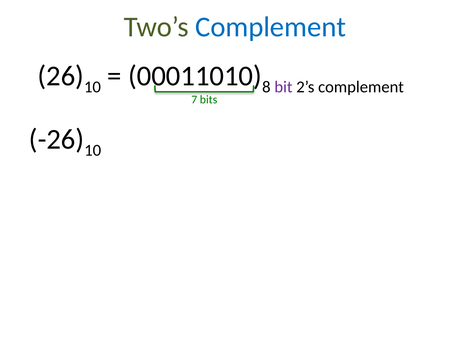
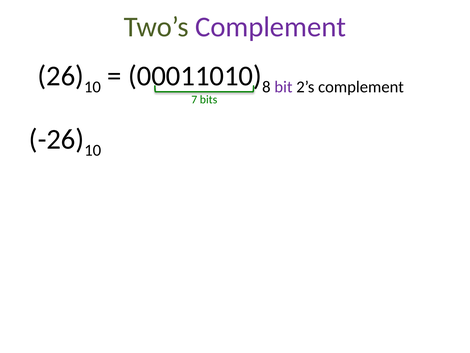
Complement at (271, 27) colour: blue -> purple
